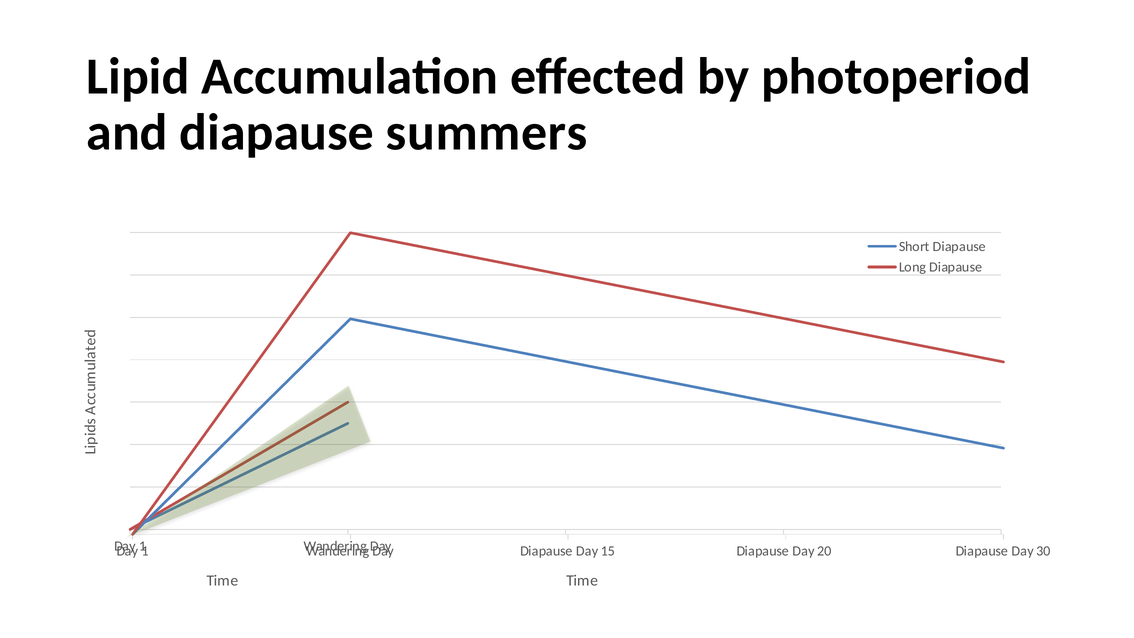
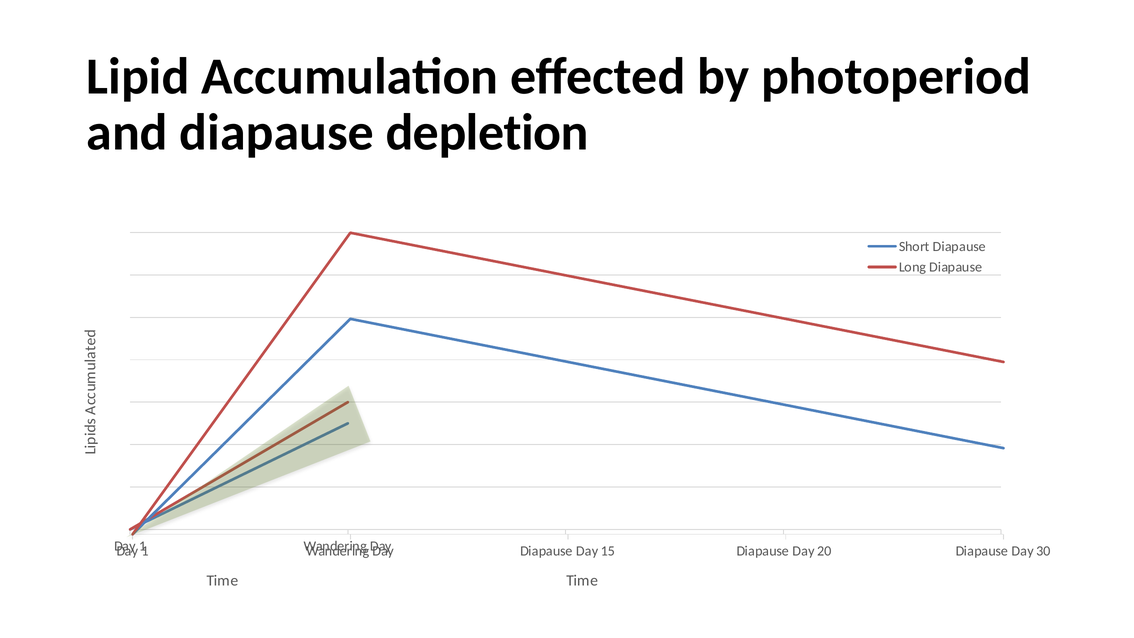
summers: summers -> depletion
